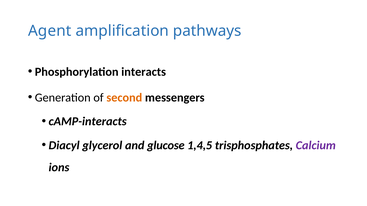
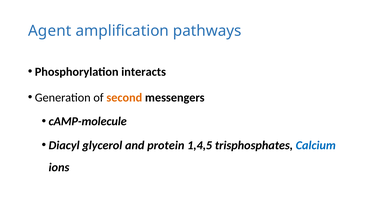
cAMP-interacts: cAMP-interacts -> cAMP-molecule
glucose: glucose -> protein
Calcium colour: purple -> blue
